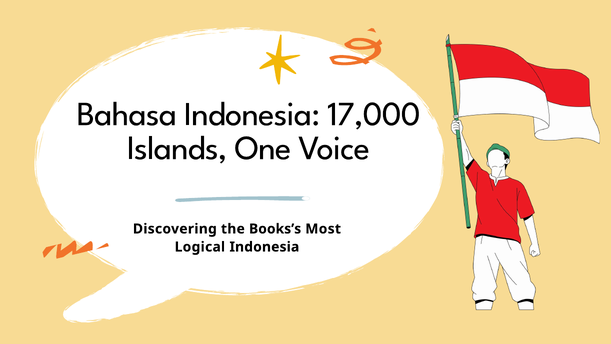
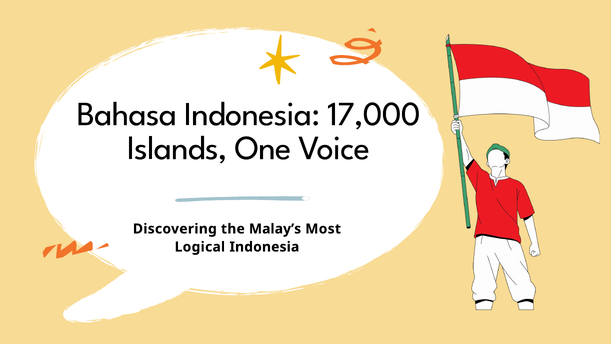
Books’s: Books’s -> Malay’s
